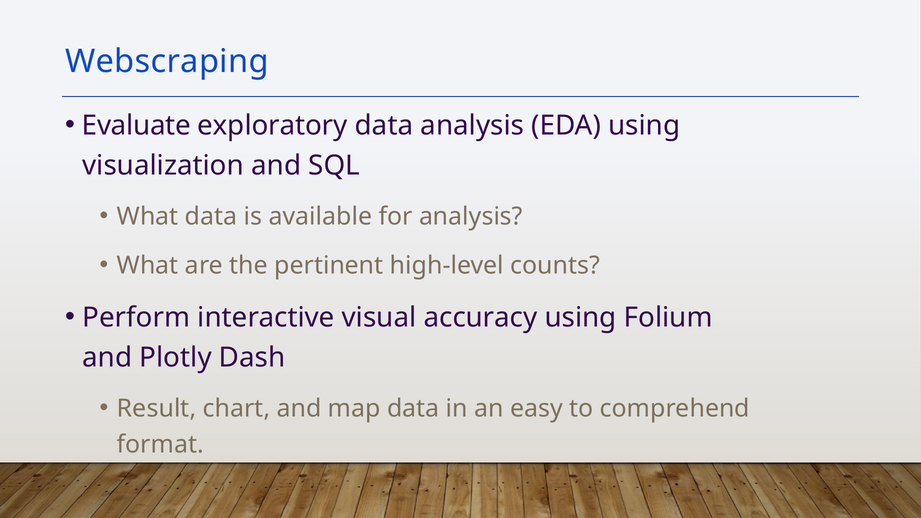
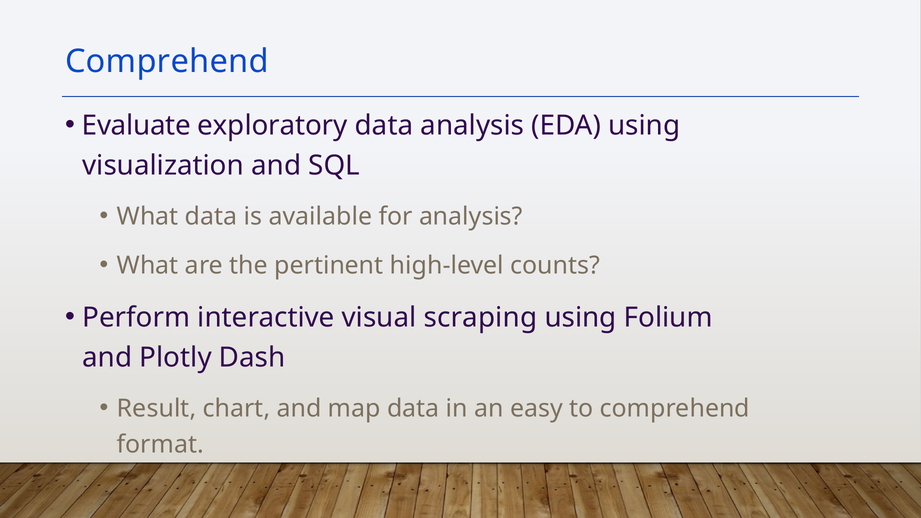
Webscraping at (167, 62): Webscraping -> Comprehend
accuracy: accuracy -> scraping
